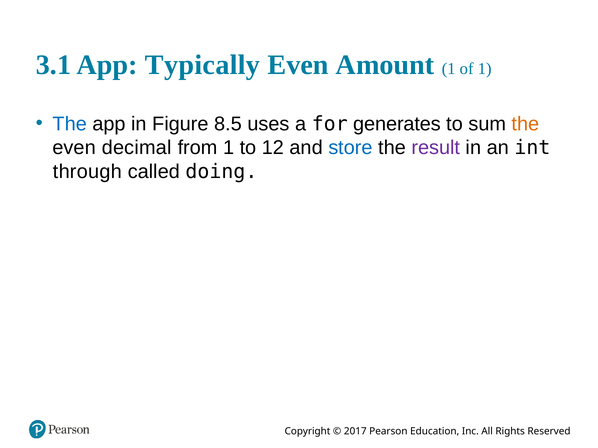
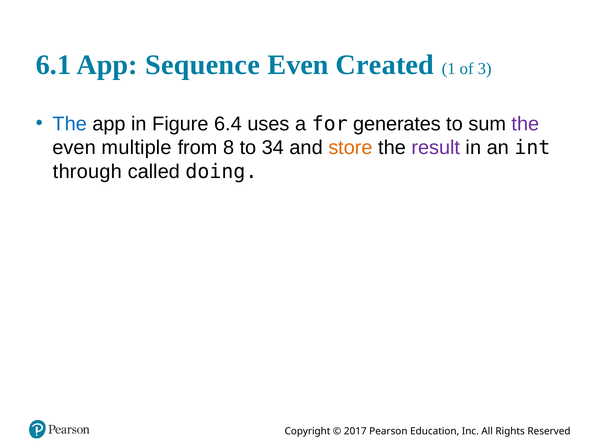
3.1: 3.1 -> 6.1
Typically: Typically -> Sequence
Amount: Amount -> Created
of 1: 1 -> 3
8.5: 8.5 -> 6.4
the at (525, 124) colour: orange -> purple
decimal: decimal -> multiple
from 1: 1 -> 8
12: 12 -> 34
store colour: blue -> orange
